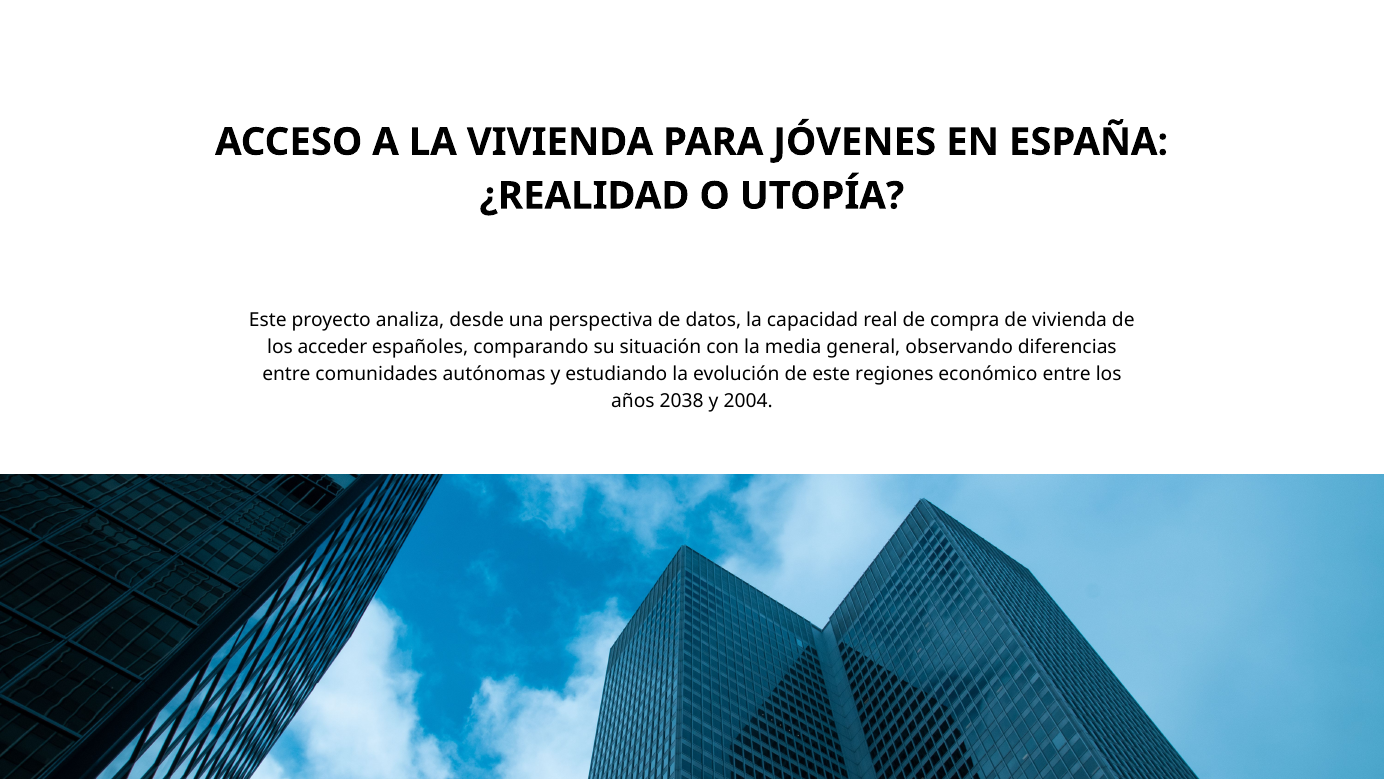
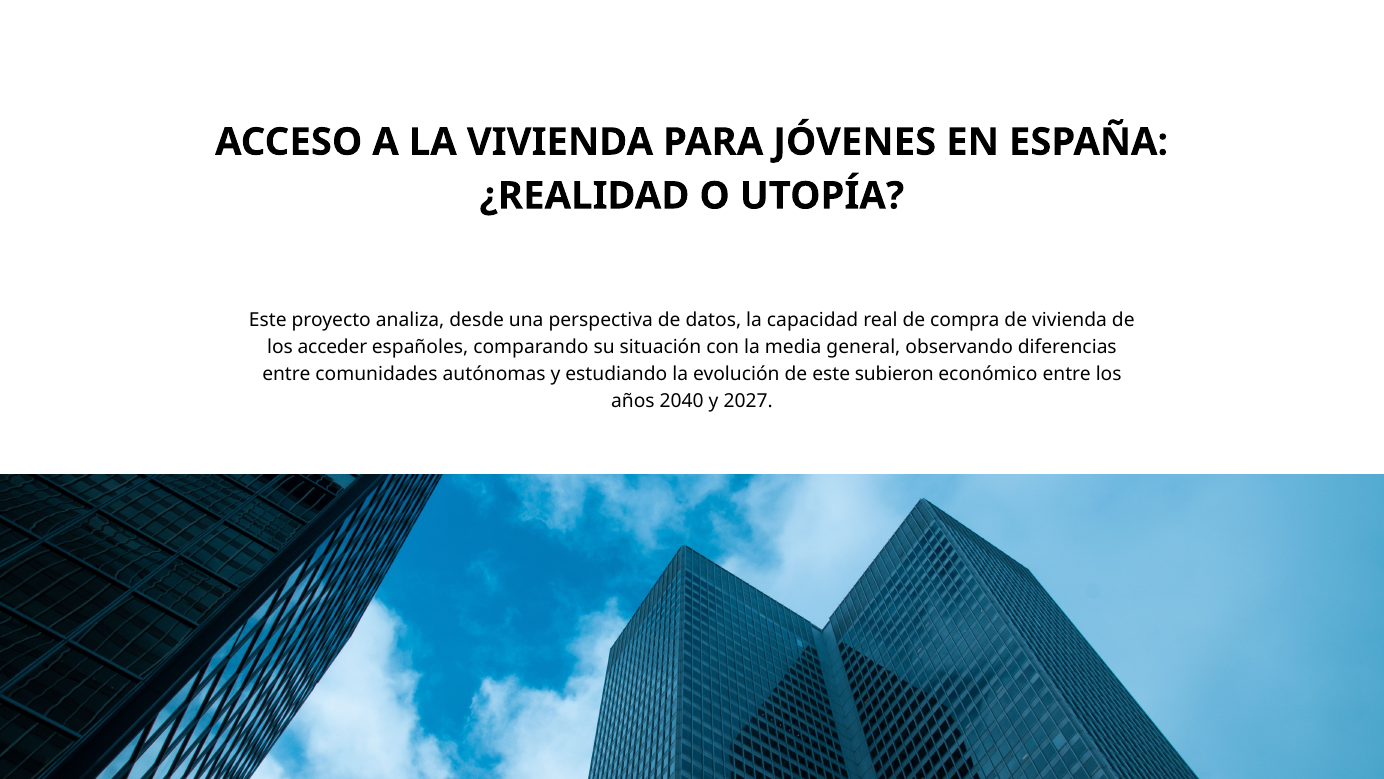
regiones: regiones -> subieron
2038: 2038 -> 2040
2004: 2004 -> 2027
